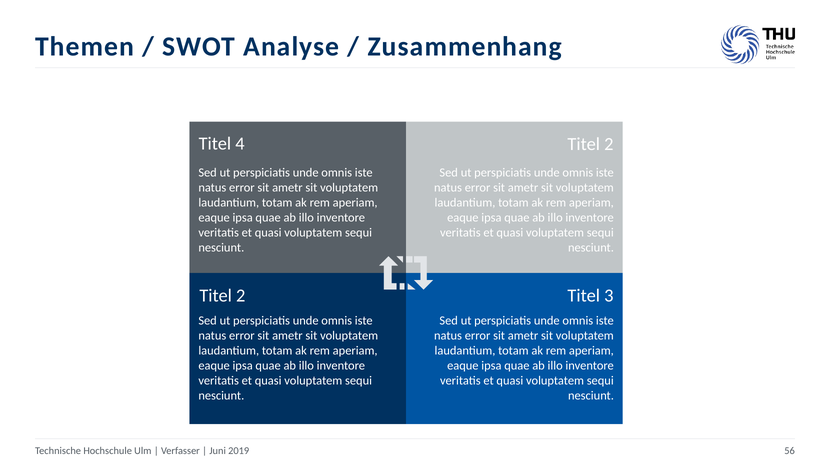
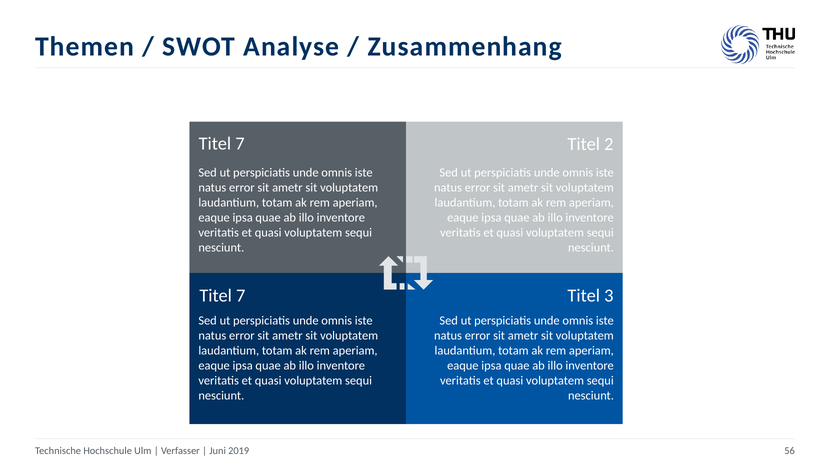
4 at (240, 143): 4 -> 7
2 at (241, 295): 2 -> 7
